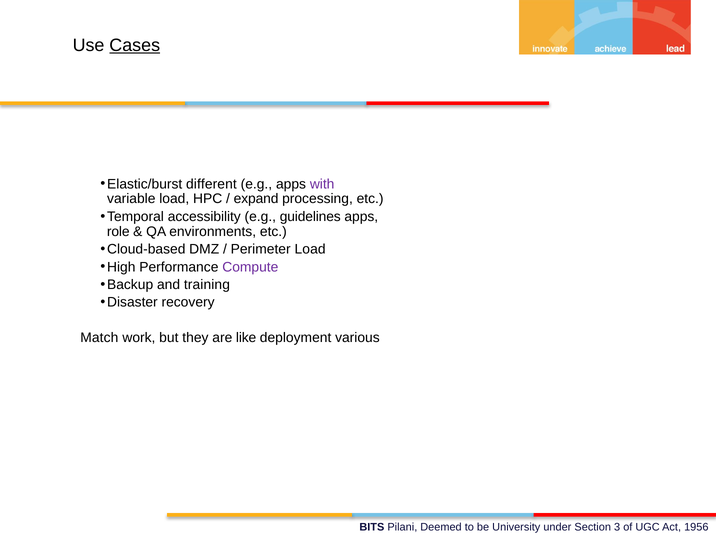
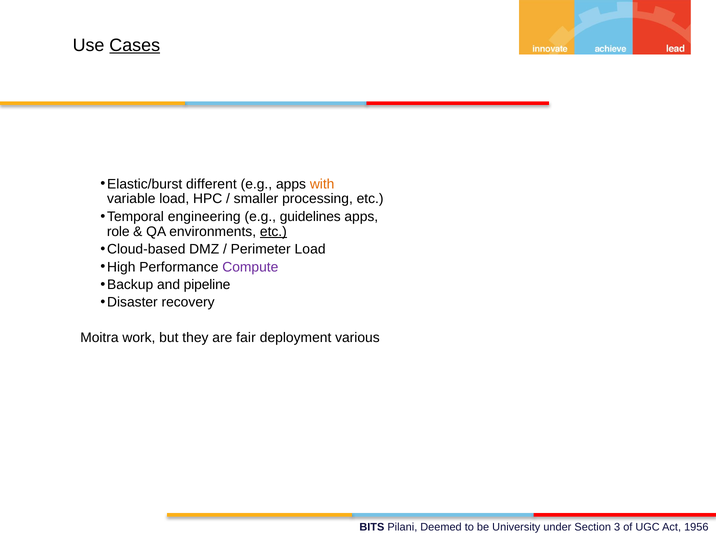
with colour: purple -> orange
expand: expand -> smaller
accessibility: accessibility -> engineering
etc at (273, 232) underline: none -> present
training: training -> pipeline
Match: Match -> Moitra
like: like -> fair
